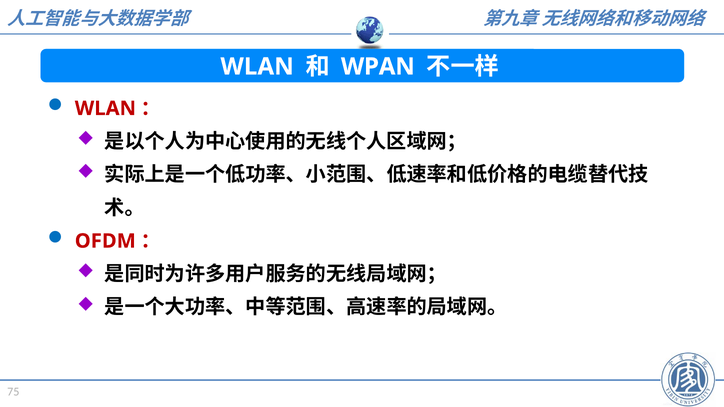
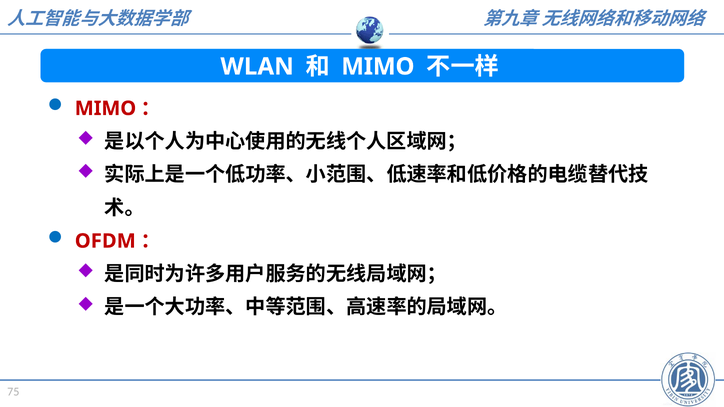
WPAN at (378, 67): WPAN -> MIMO
WLAN at (105, 108): WLAN -> MIMO
